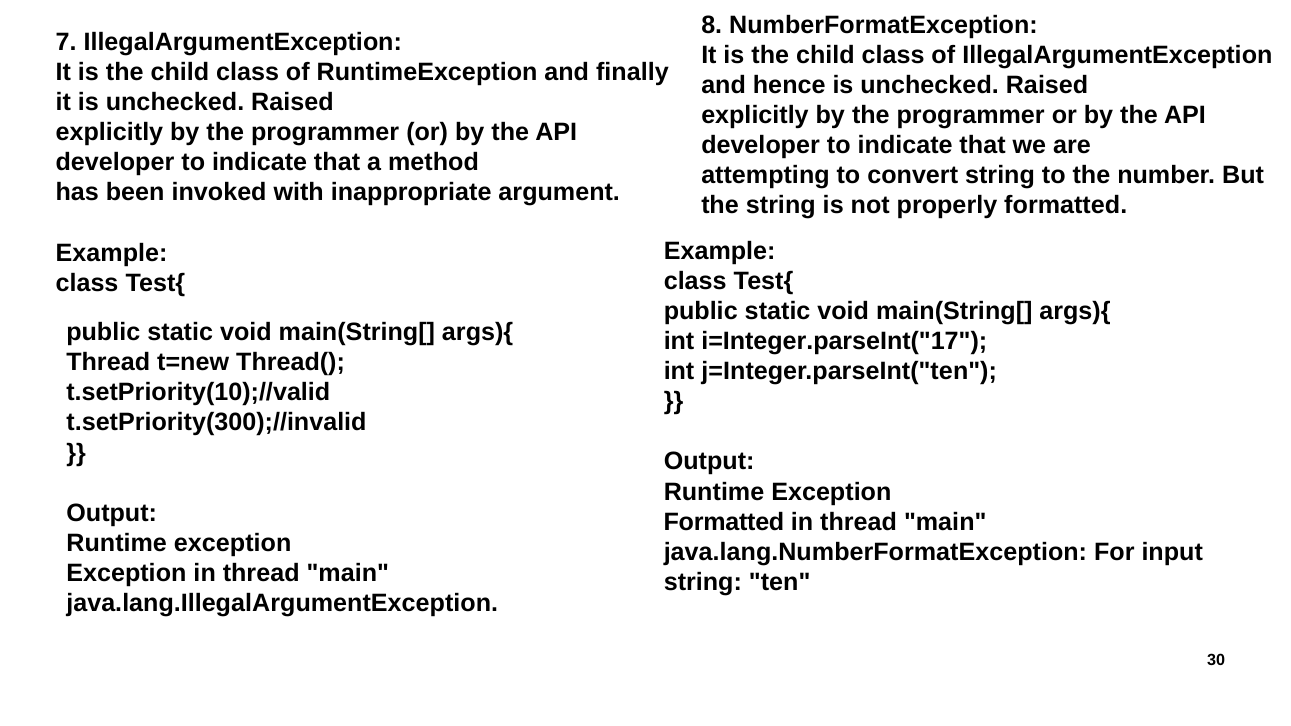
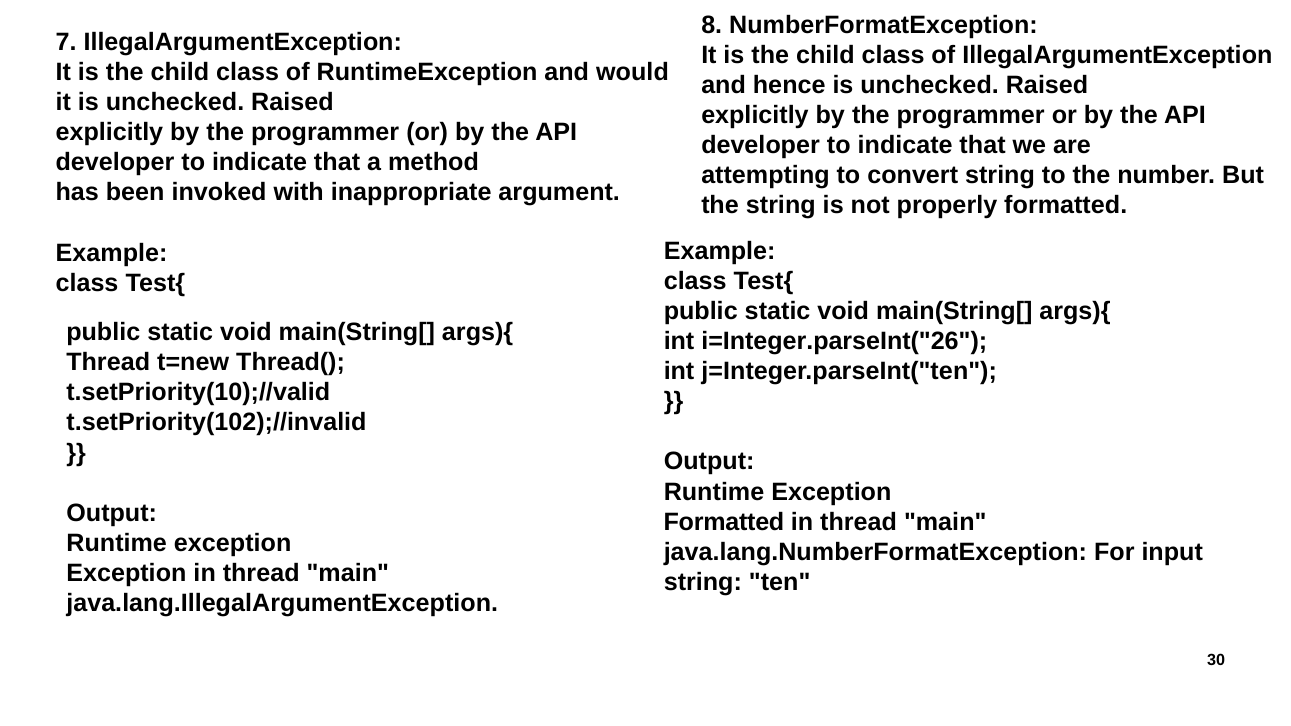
finally: finally -> would
i=Integer.parseInt("17: i=Integer.parseInt("17 -> i=Integer.parseInt("26
t.setPriority(300);//invalid: t.setPriority(300);//invalid -> t.setPriority(102);//invalid
